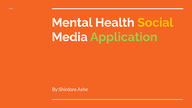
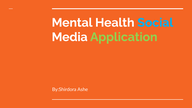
Social colour: yellow -> light blue
